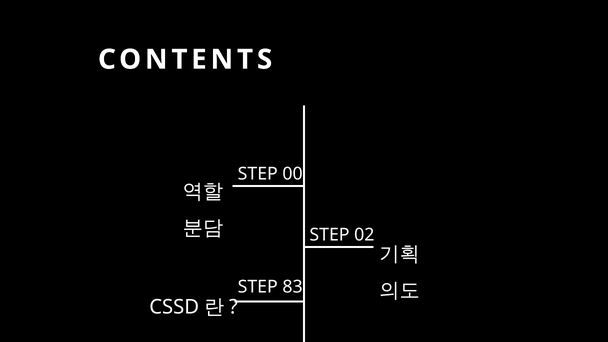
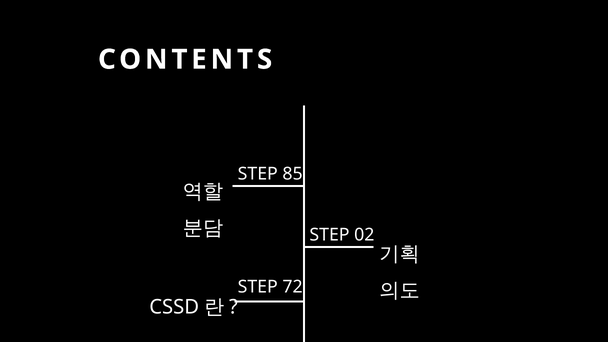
00: 00 -> 85
83: 83 -> 72
